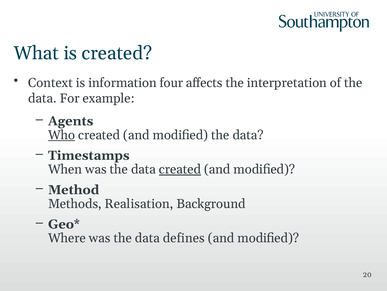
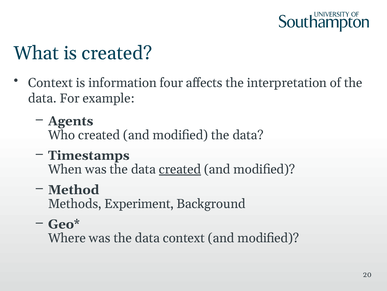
Who underline: present -> none
Realisation: Realisation -> Experiment
data defines: defines -> context
